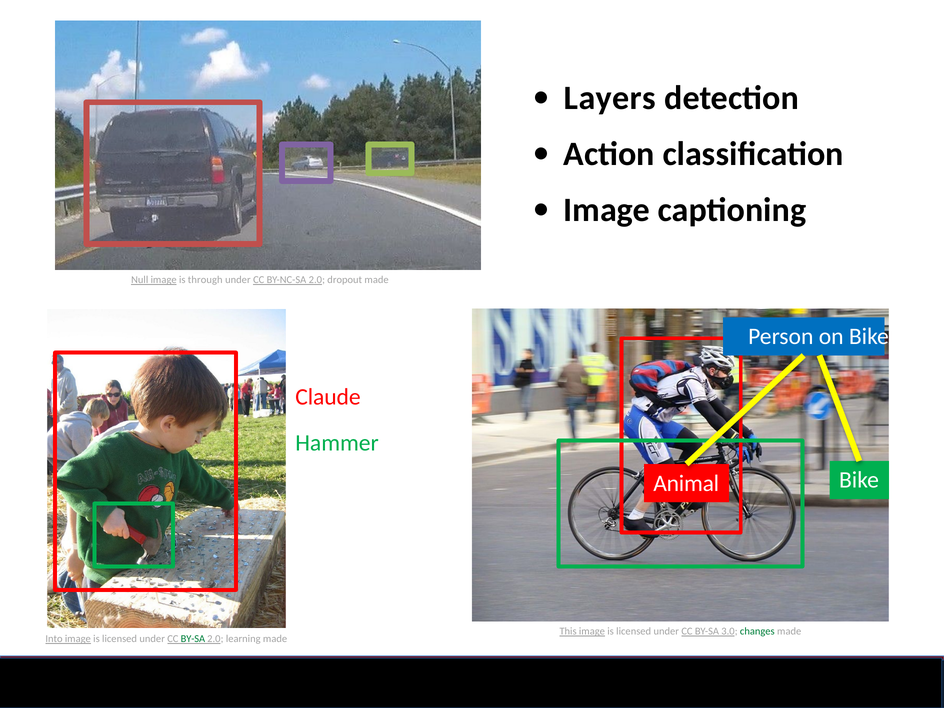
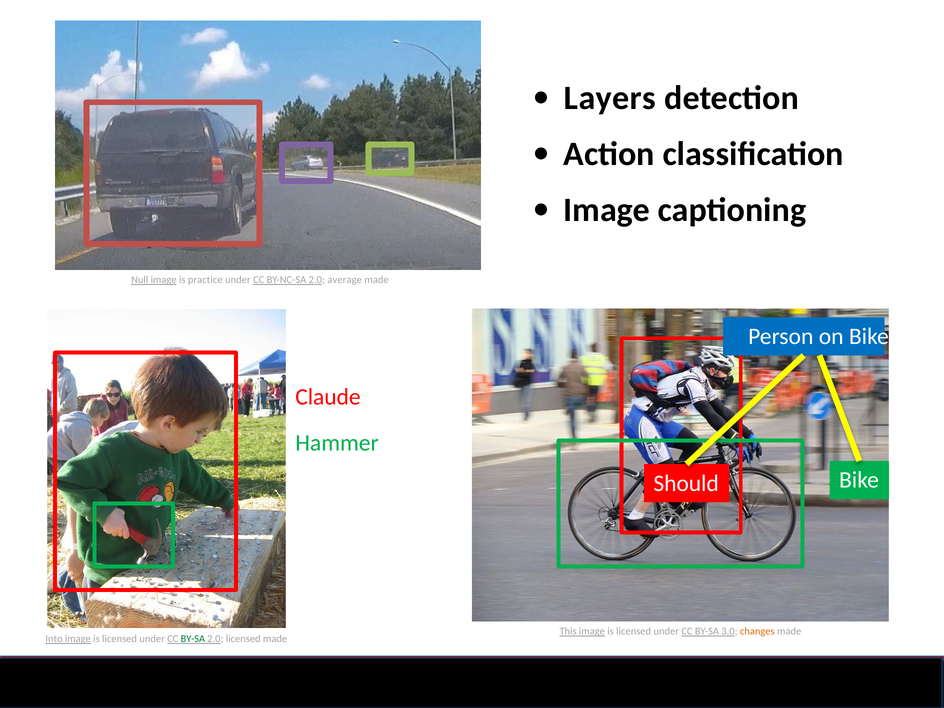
through: through -> practice
dropout: dropout -> average
Animal: Animal -> Should
changes colour: green -> orange
2.0 learning: learning -> licensed
